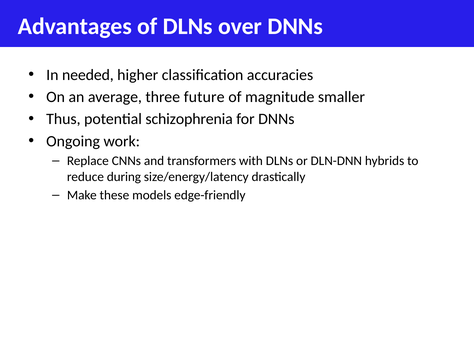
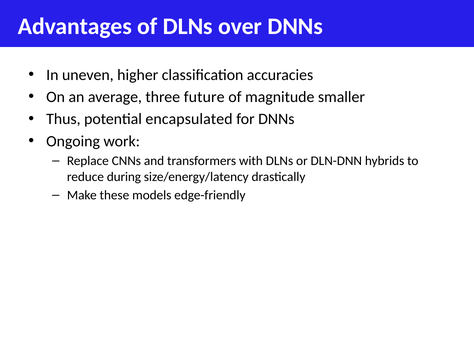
needed: needed -> uneven
schizophrenia: schizophrenia -> encapsulated
